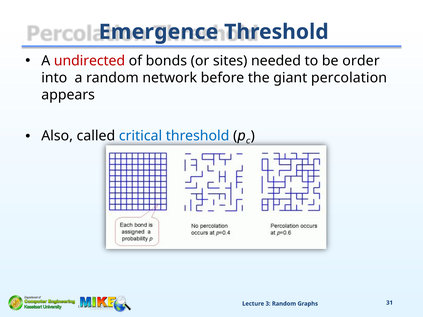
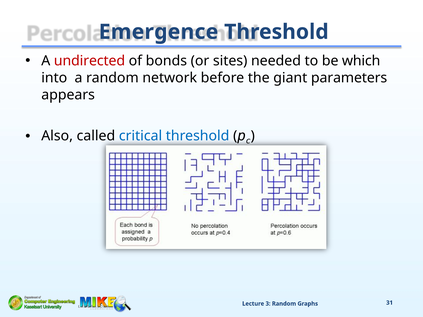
order: order -> which
percolation: percolation -> parameters
